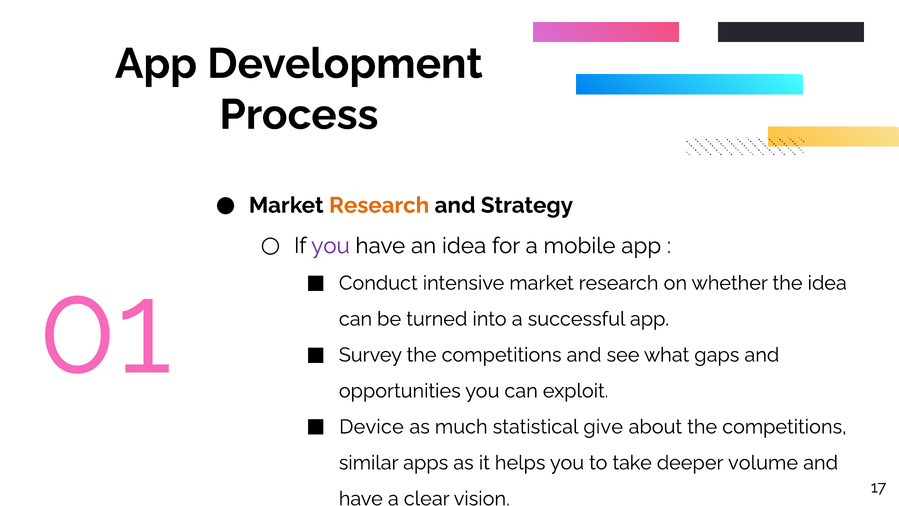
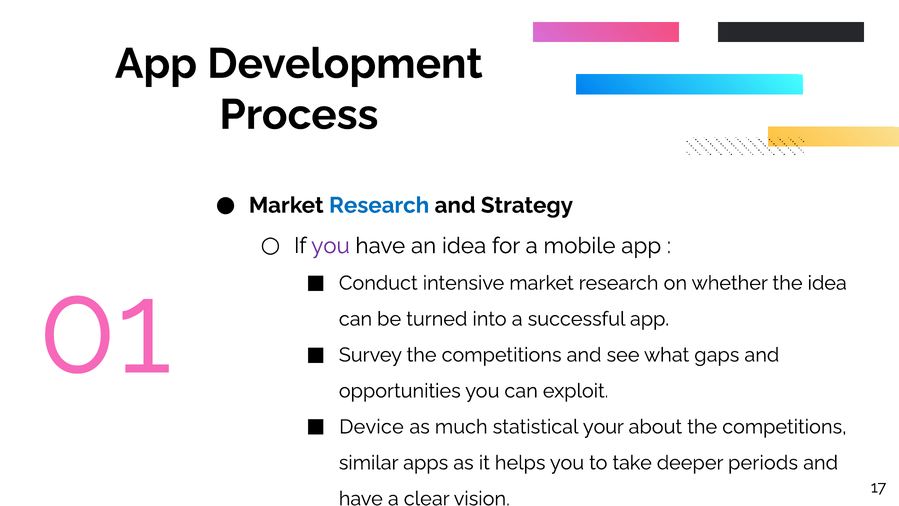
Research at (379, 205) colour: orange -> blue
give: give -> your
volume: volume -> periods
